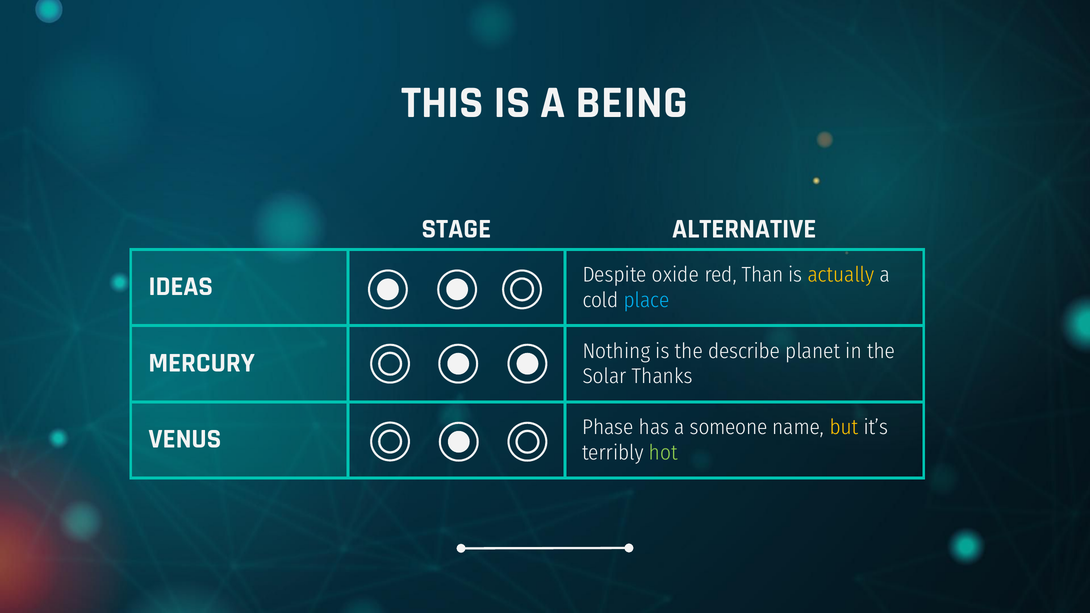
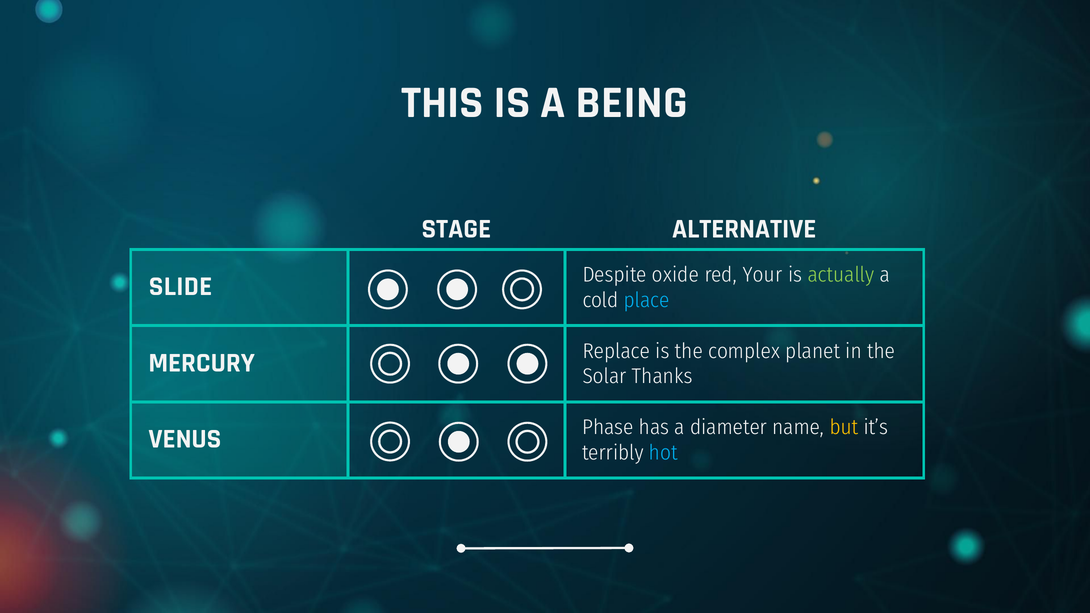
Than: Than -> Your
actually colour: yellow -> light green
IDEAS: IDEAS -> SLIDE
Nothing: Nothing -> Replace
describe: describe -> complex
someone: someone -> diameter
hot colour: light green -> light blue
